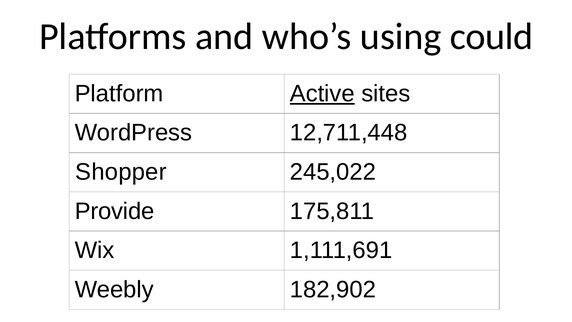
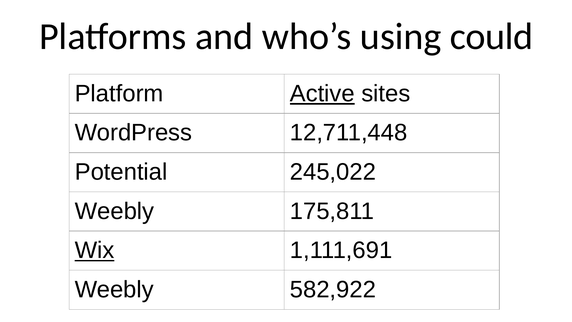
Shopper: Shopper -> Potential
Provide at (115, 211): Provide -> Weebly
Wix underline: none -> present
182,902: 182,902 -> 582,922
